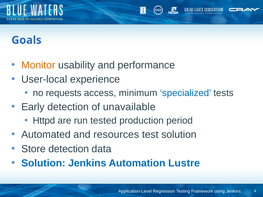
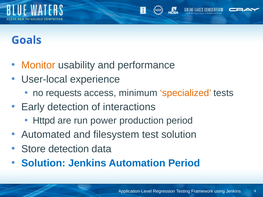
specialized colour: blue -> orange
unavailable: unavailable -> interactions
tested: tested -> power
resources: resources -> filesystem
Automation Lustre: Lustre -> Period
